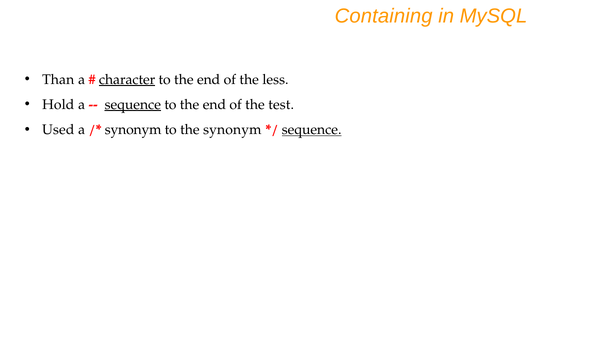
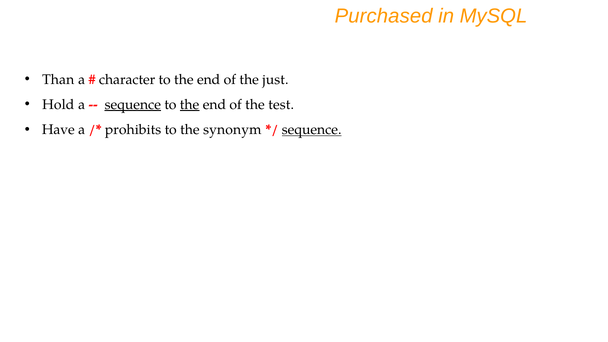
Containing: Containing -> Purchased
character underline: present -> none
less: less -> just
the at (190, 105) underline: none -> present
Used: Used -> Have
synonym at (133, 130): synonym -> prohibits
